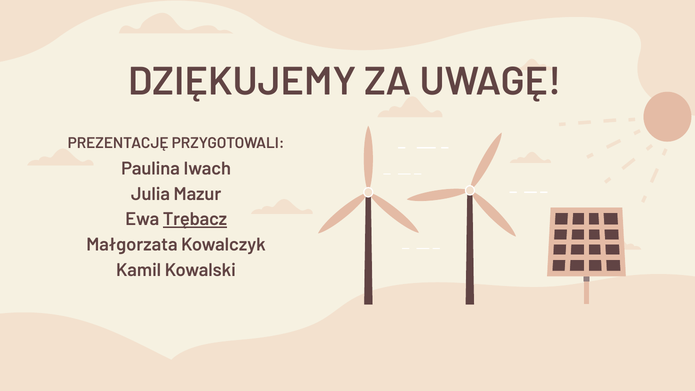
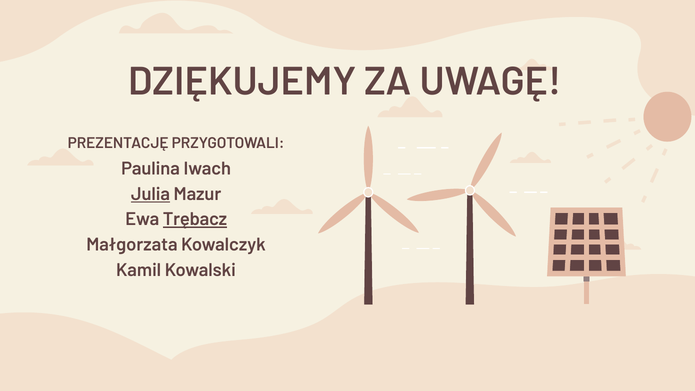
Julia underline: none -> present
